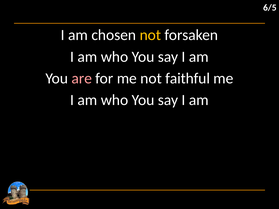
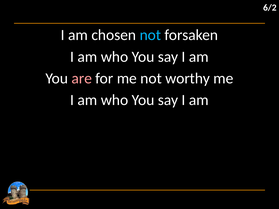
6/5: 6/5 -> 6/2
not at (150, 35) colour: yellow -> light blue
faithful: faithful -> worthy
